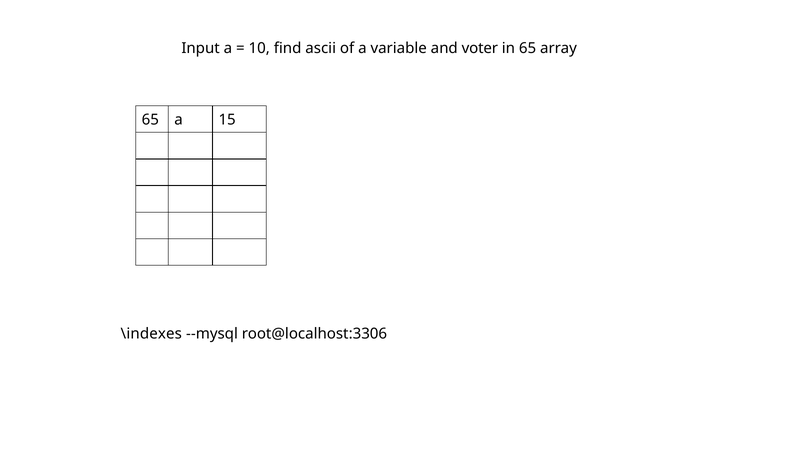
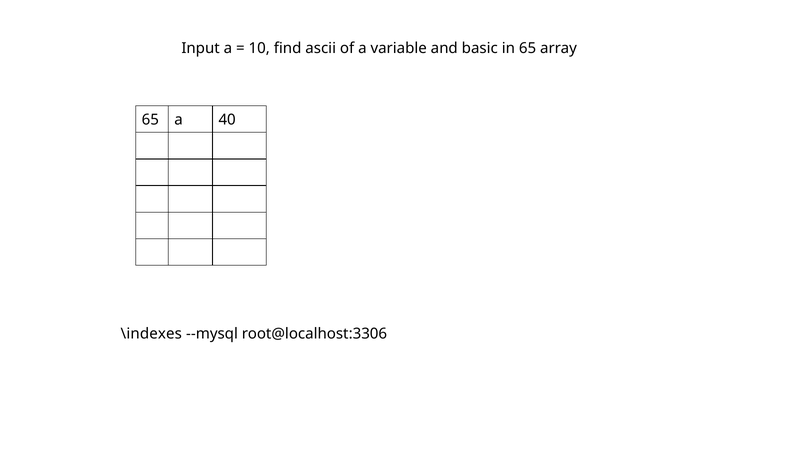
voter: voter -> basic
15: 15 -> 40
